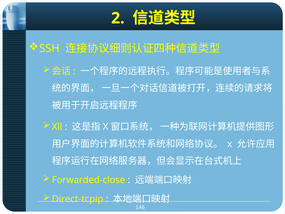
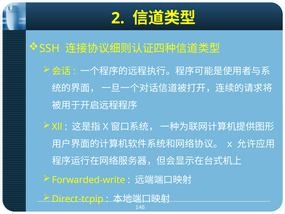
Forwarded-close: Forwarded-close -> Forwarded-write
